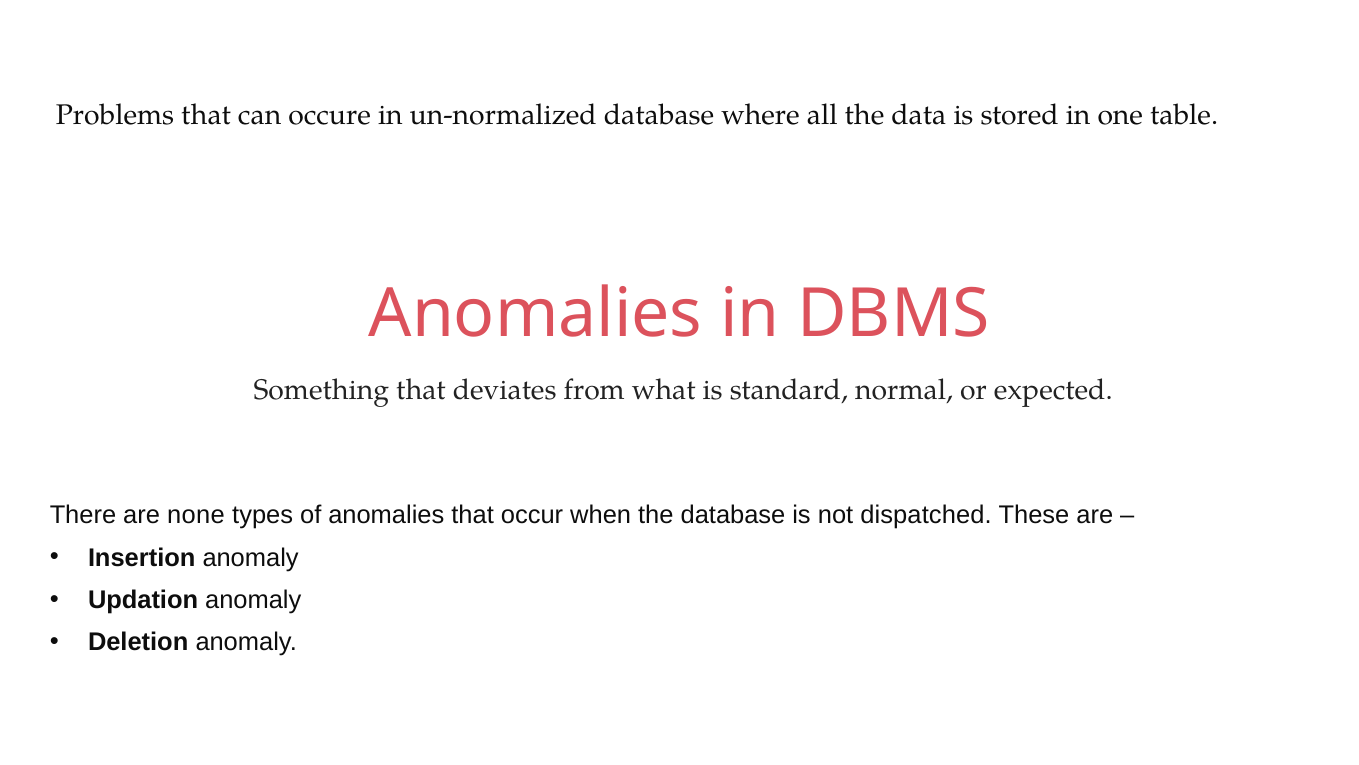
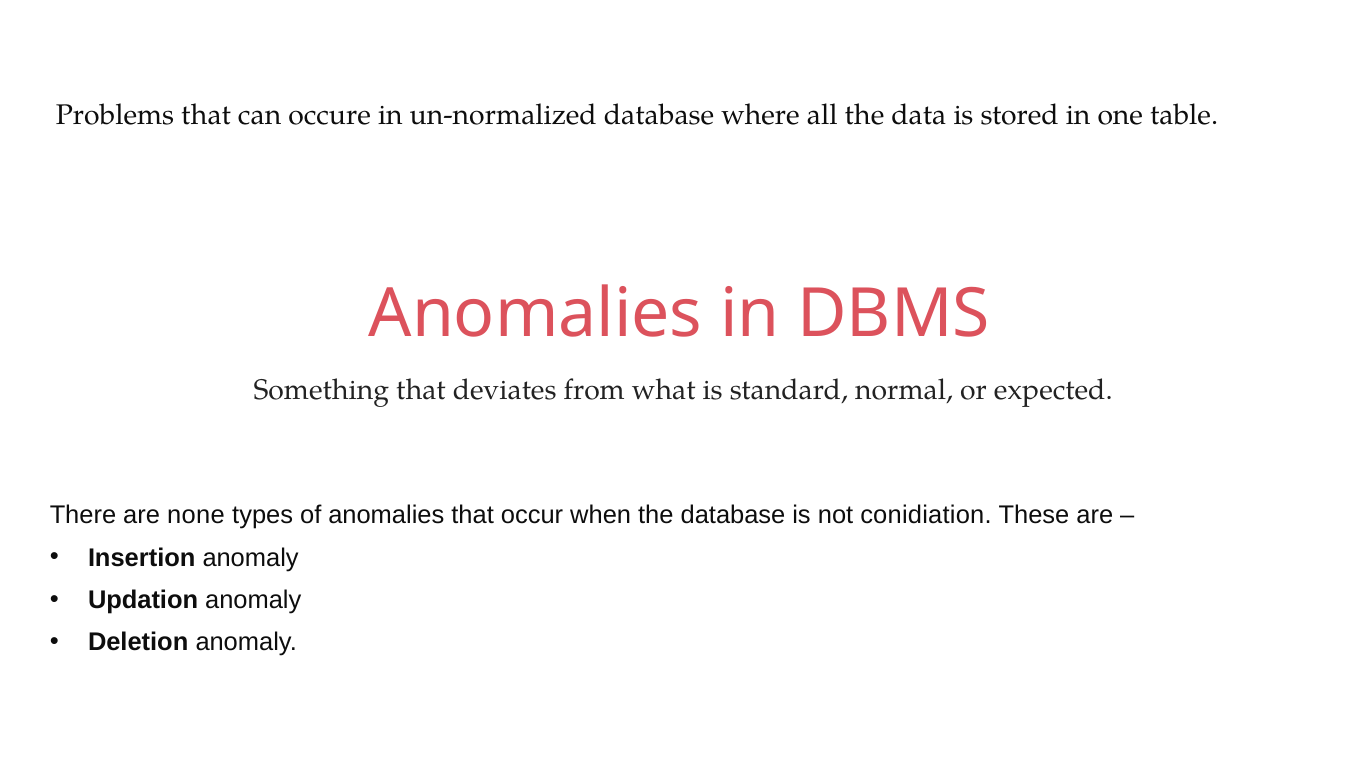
dispatched: dispatched -> conidiation
